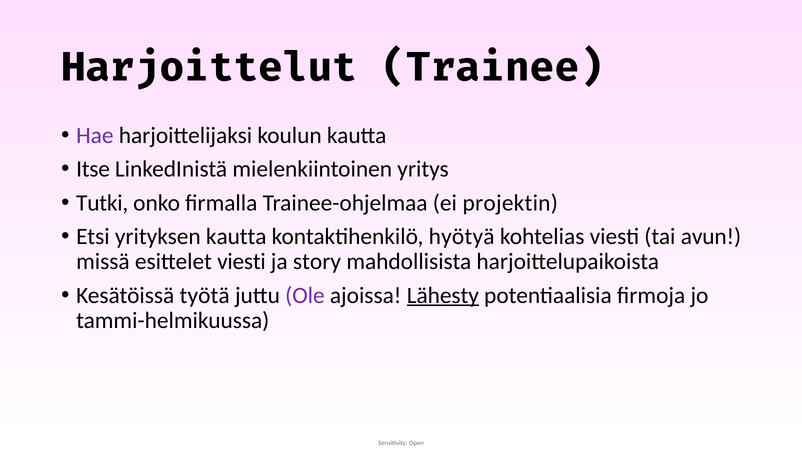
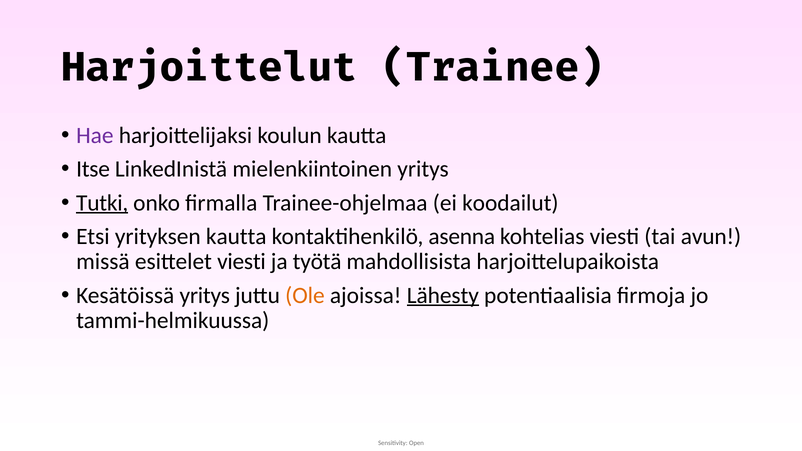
Tutki underline: none -> present
projektin: projektin -> koodailut
hyötyä: hyötyä -> asenna
story: story -> työtä
Kesätöissä työtä: työtä -> yritys
Ole colour: purple -> orange
